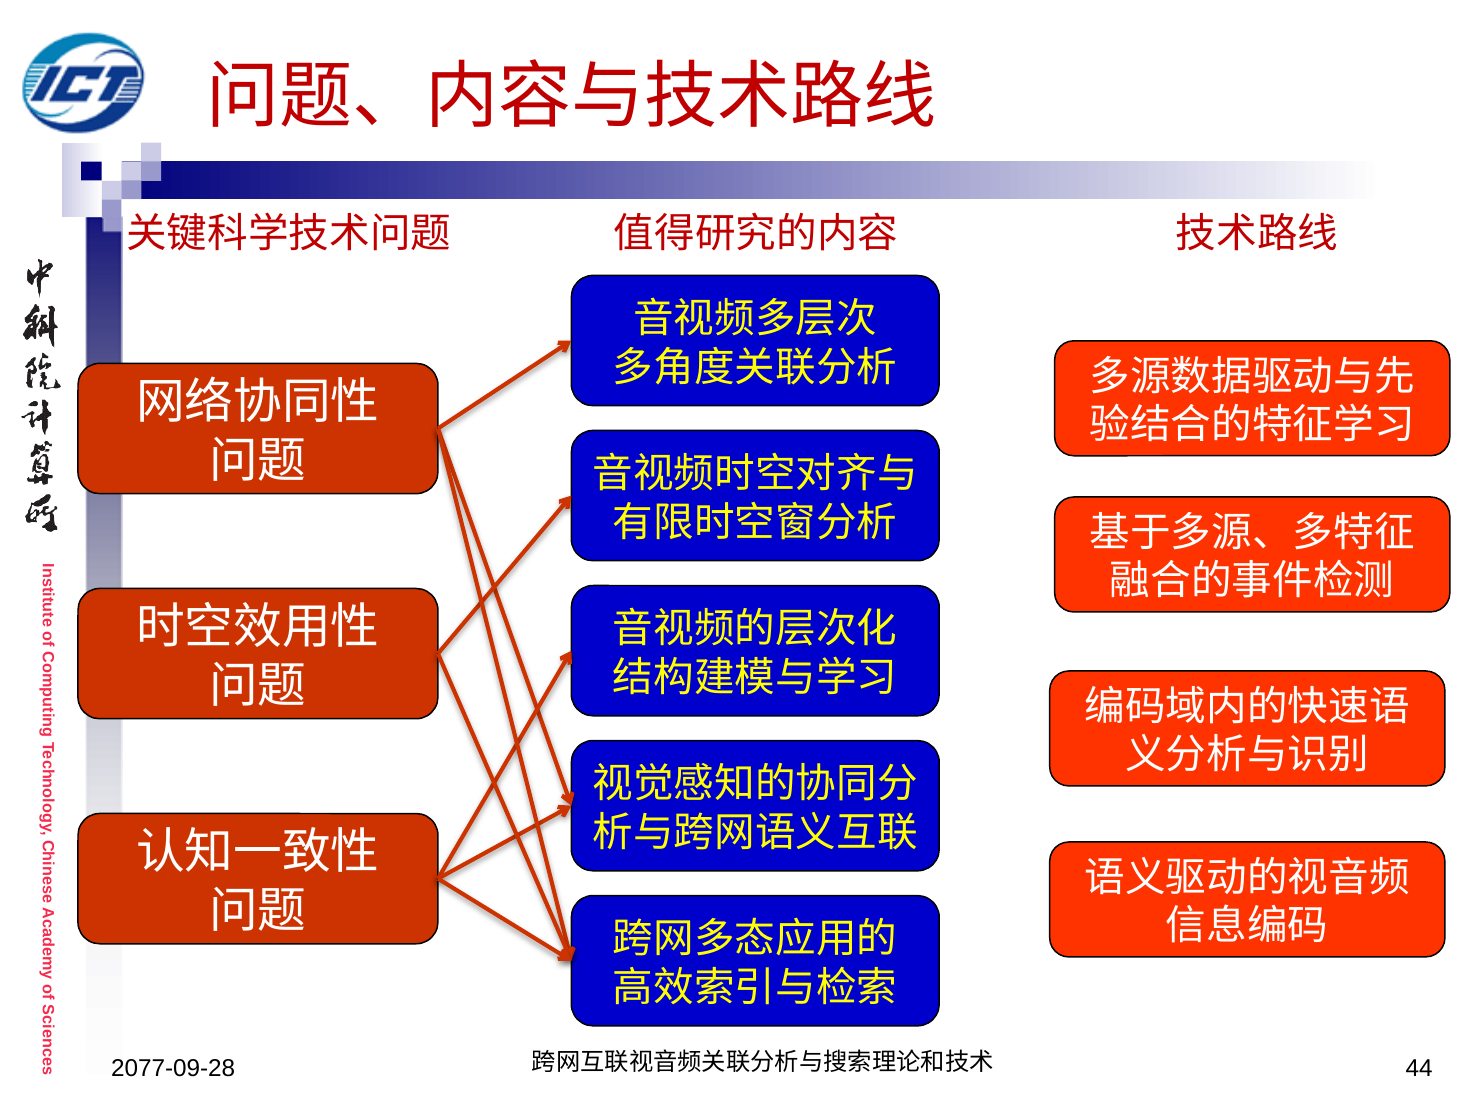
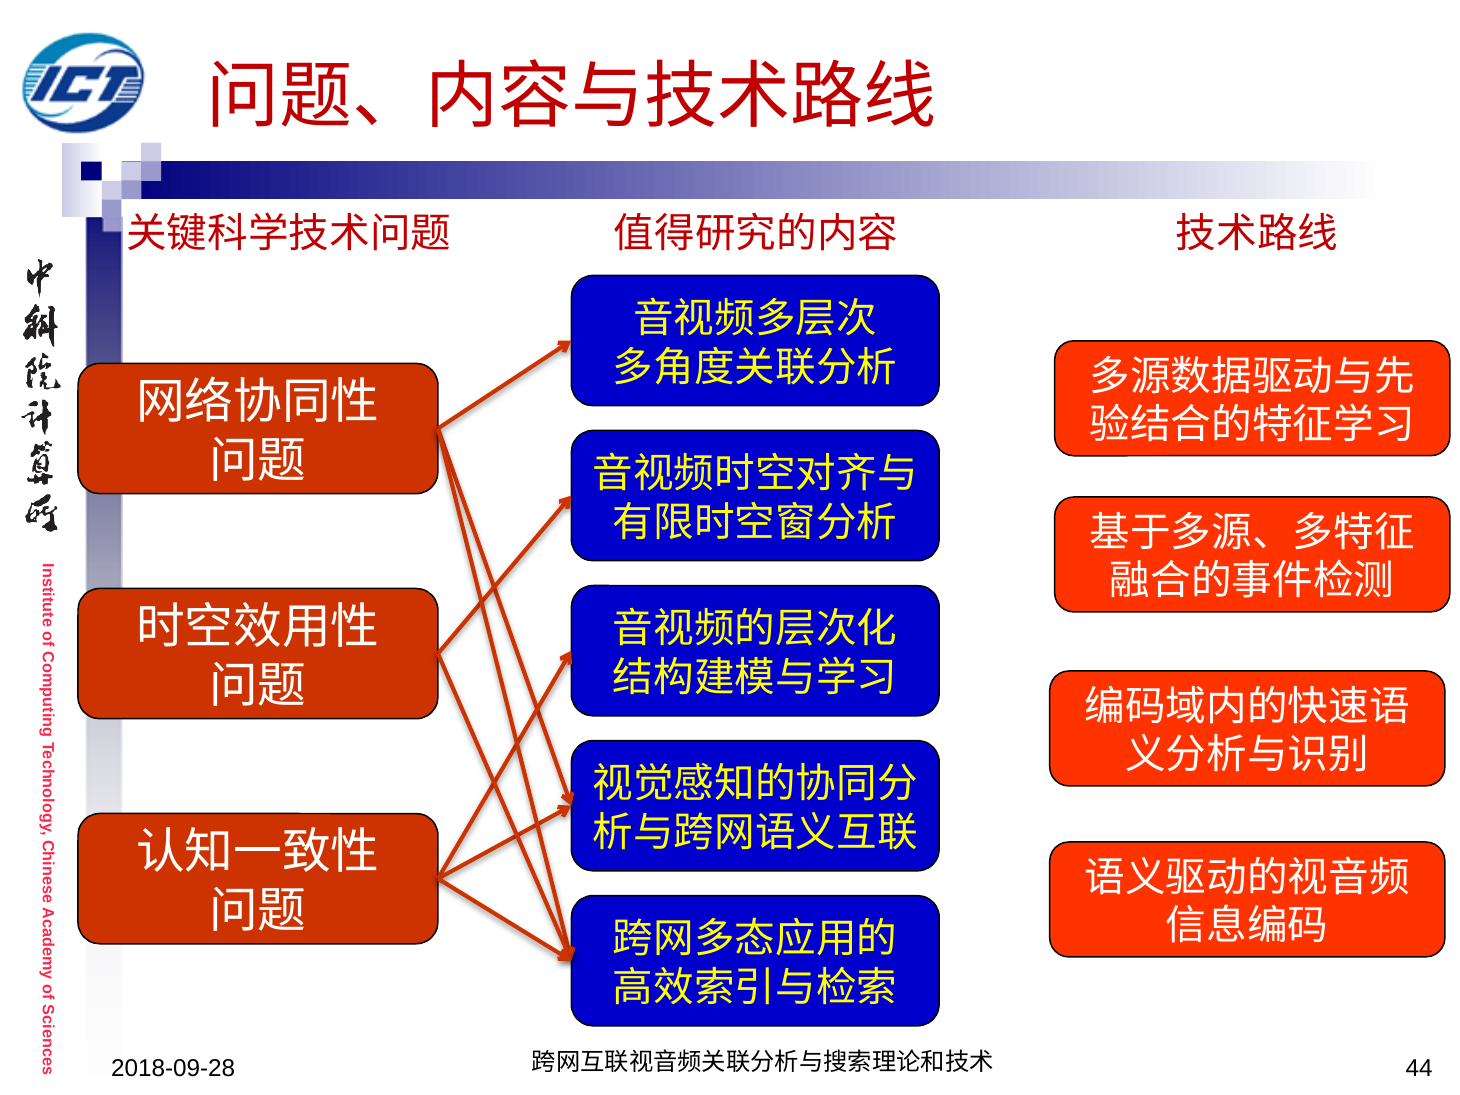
2077-09-28: 2077-09-28 -> 2018-09-28
